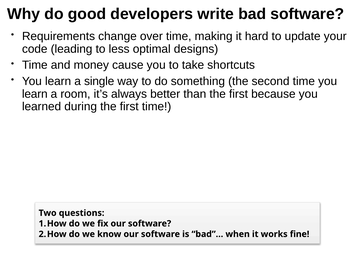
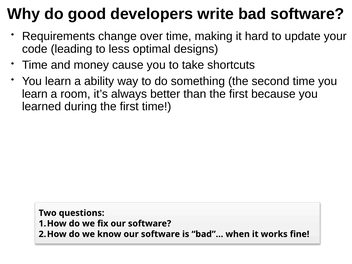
single: single -> ability
